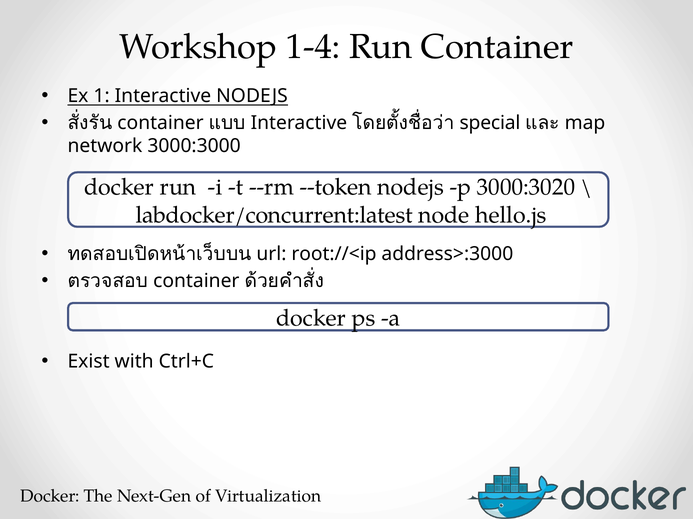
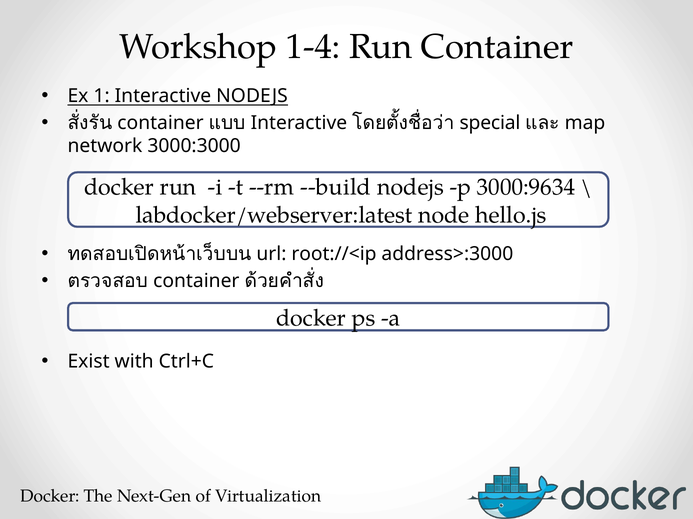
--token: --token -> --build
3000:3020: 3000:3020 -> 3000:9634
labdocker/concurrent:latest: labdocker/concurrent:latest -> labdocker/webserver:latest
